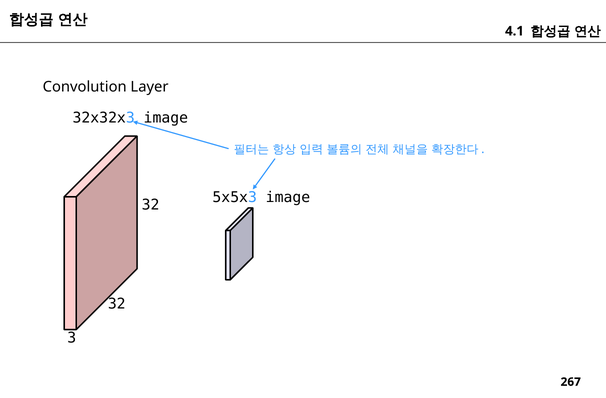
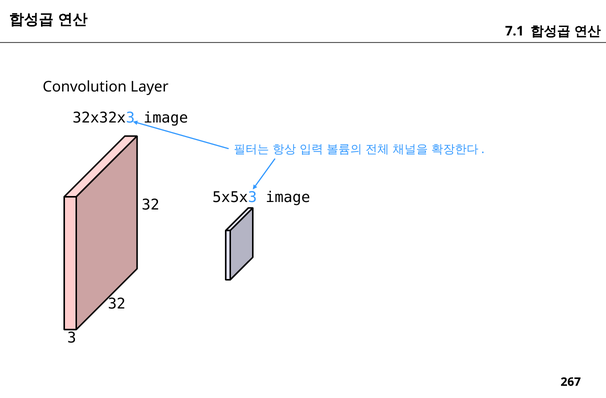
4.1: 4.1 -> 7.1
